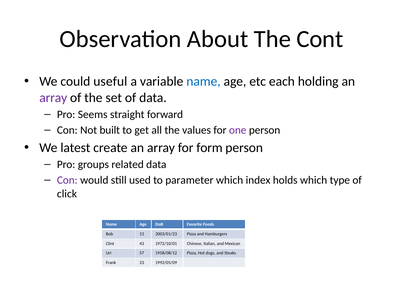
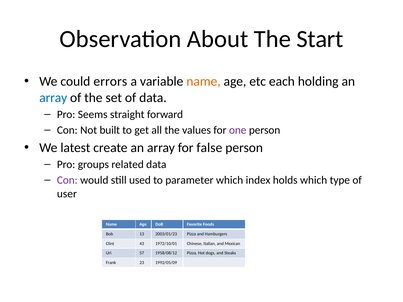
Cont: Cont -> Start
useful: useful -> errors
name at (203, 82) colour: blue -> orange
array at (53, 98) colour: purple -> blue
form: form -> false
click: click -> user
